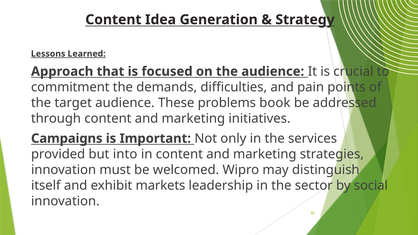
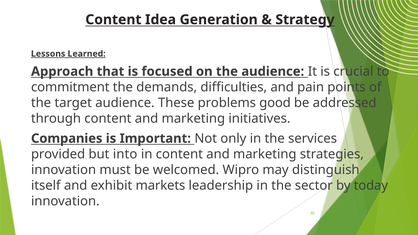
book: book -> good
Campaigns: Campaigns -> Companies
social: social -> today
